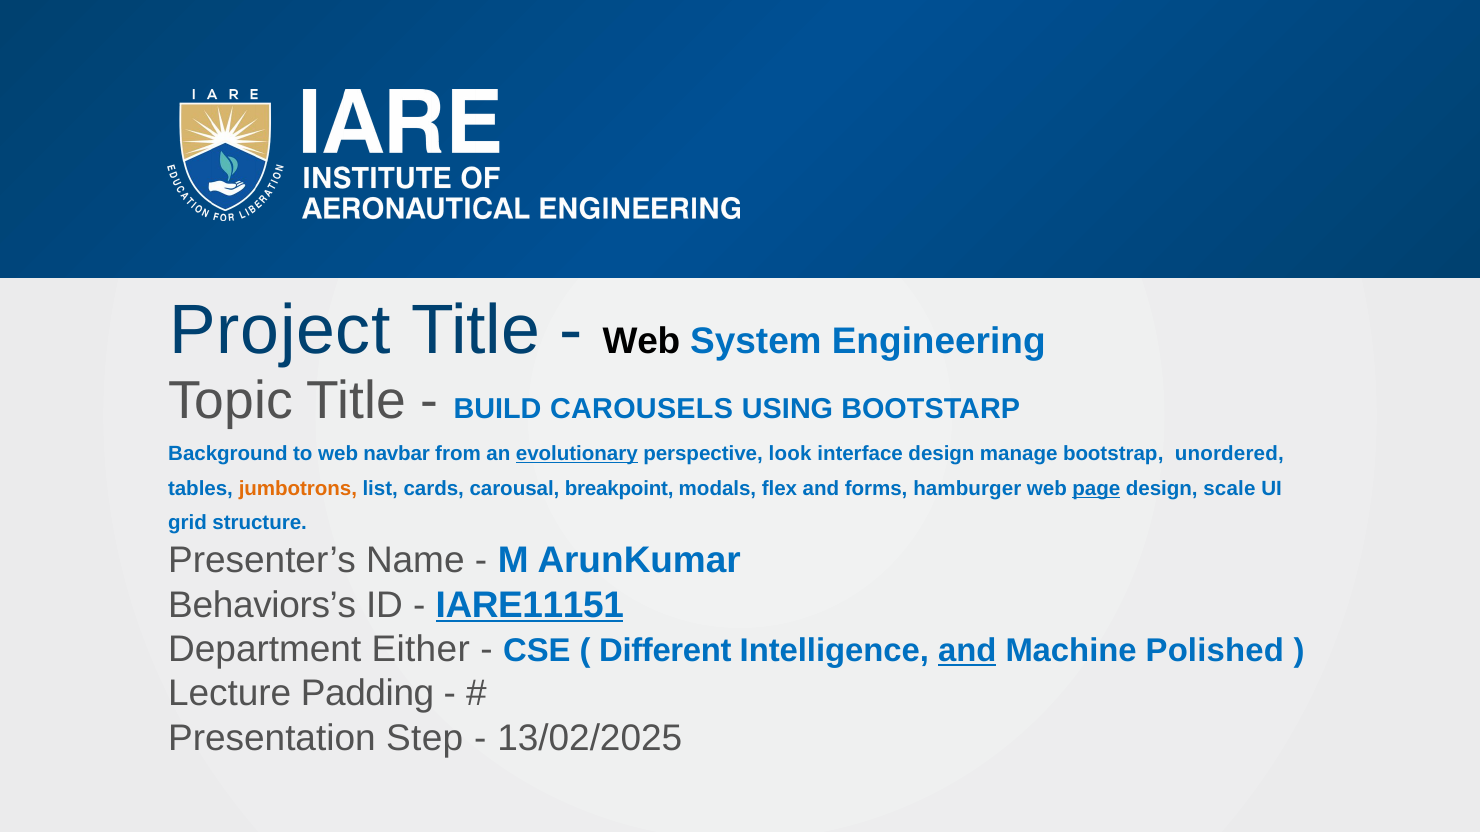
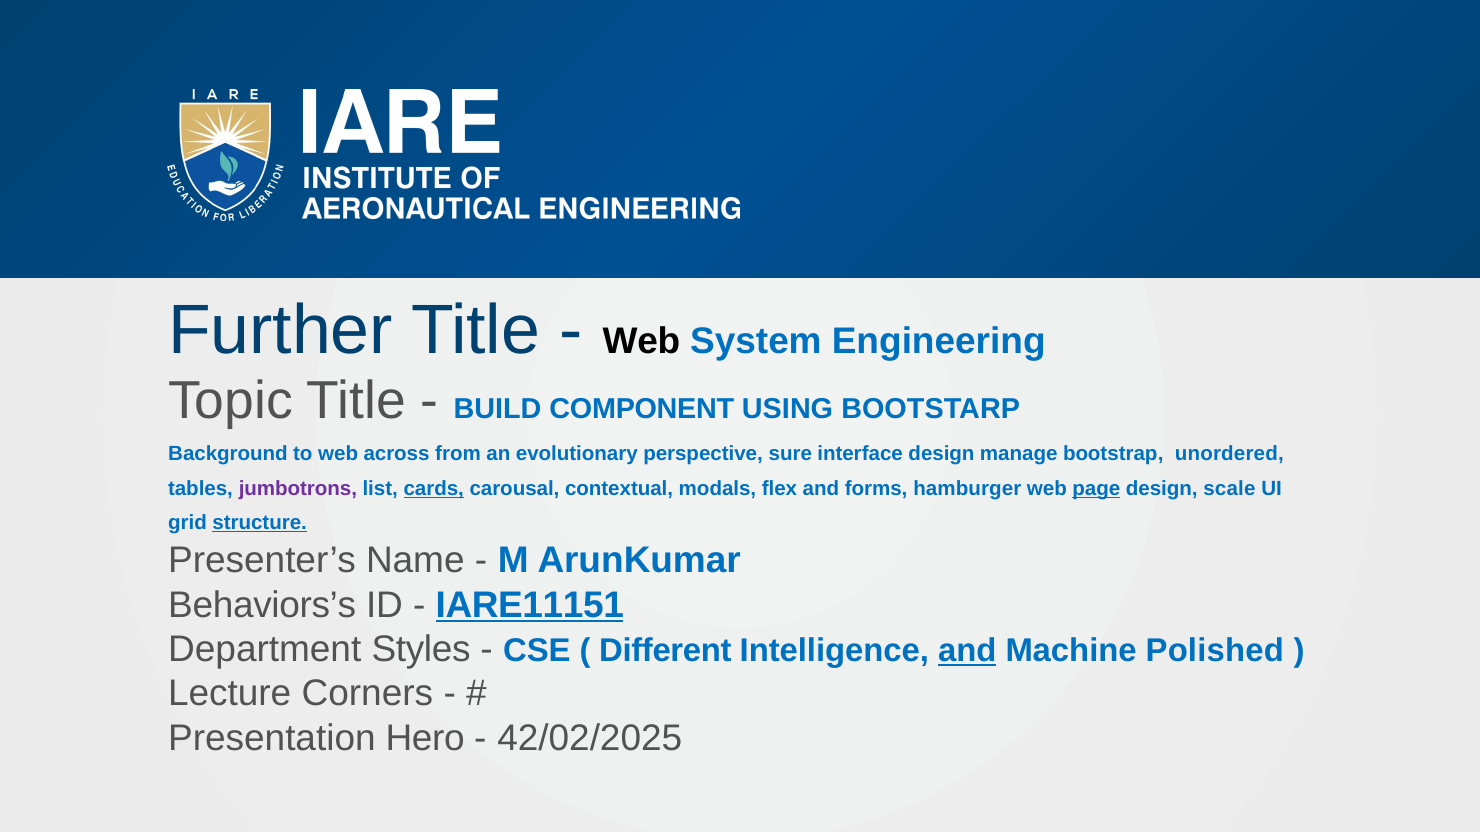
Project: Project -> Further
CAROUSELS: CAROUSELS -> COMPONENT
navbar: navbar -> across
evolutionary underline: present -> none
look: look -> sure
jumbotrons colour: orange -> purple
cards underline: none -> present
breakpoint: breakpoint -> contextual
structure underline: none -> present
Either: Either -> Styles
Padding: Padding -> Corners
Step: Step -> Hero
13/02/2025: 13/02/2025 -> 42/02/2025
